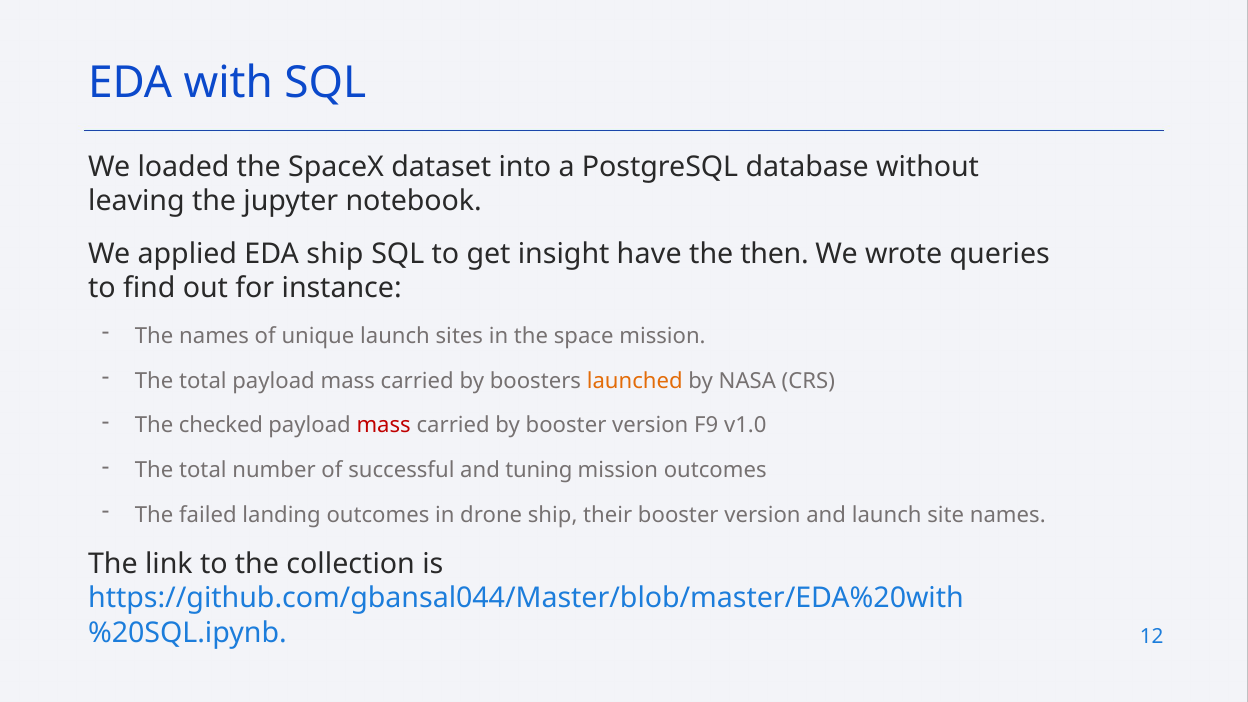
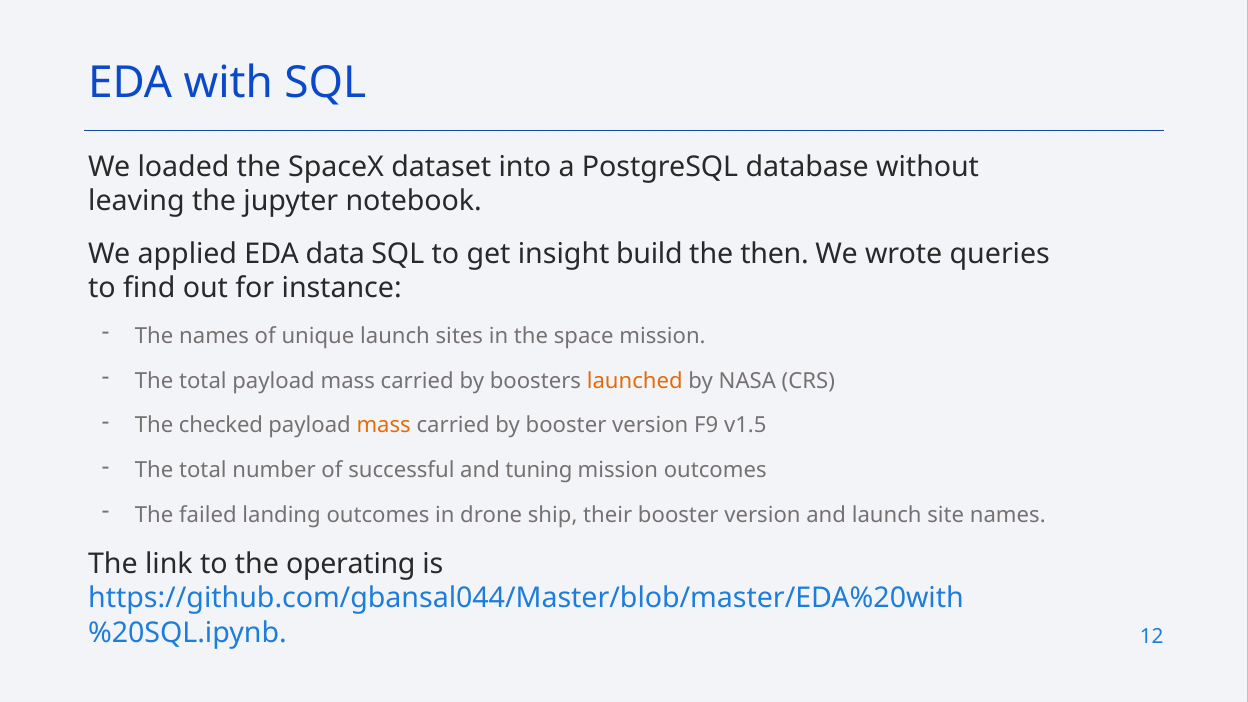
EDA ship: ship -> data
have: have -> build
mass at (384, 426) colour: red -> orange
v1.0: v1.0 -> v1.5
collection: collection -> operating
